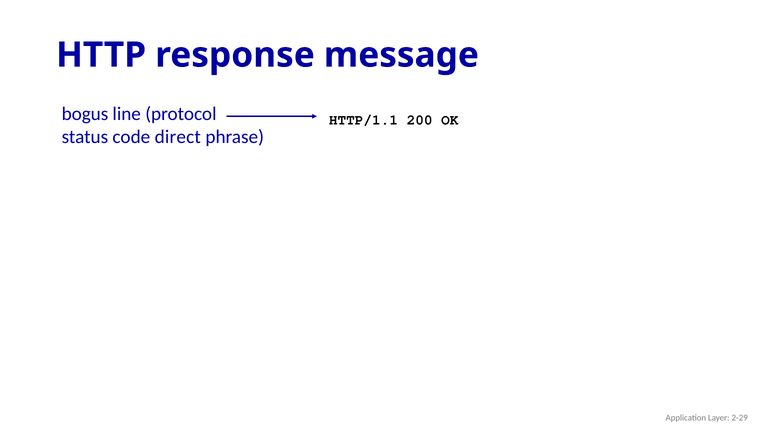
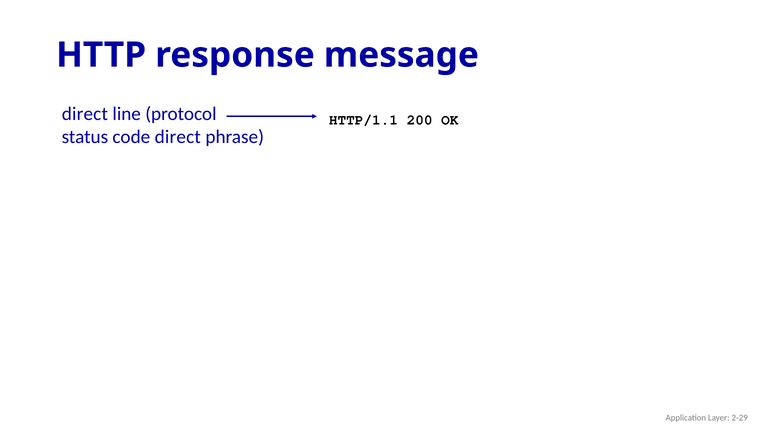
bogus at (85, 114): bogus -> direct
